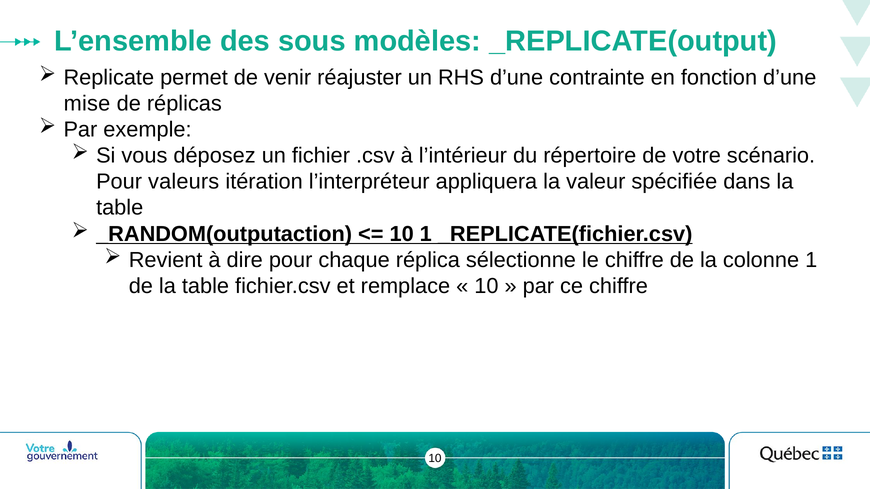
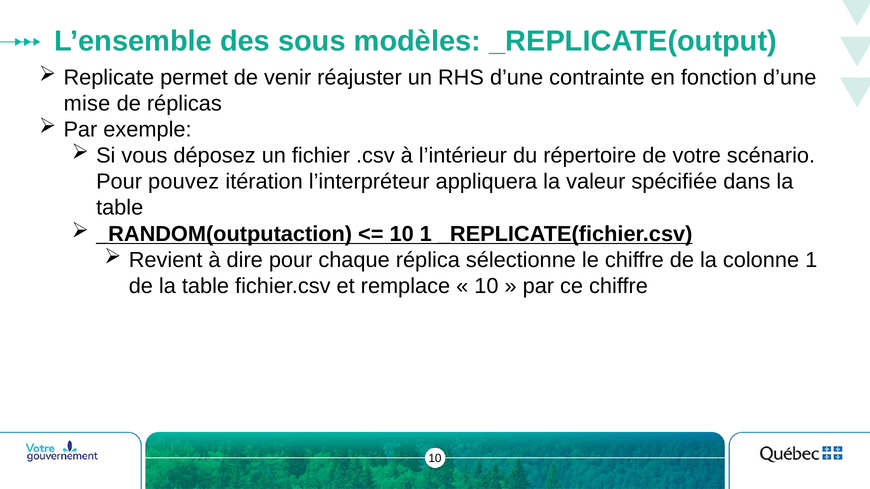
valeurs: valeurs -> pouvez
